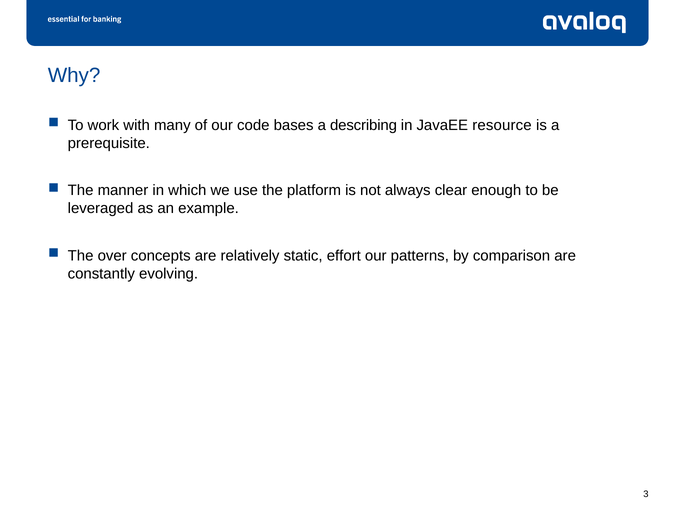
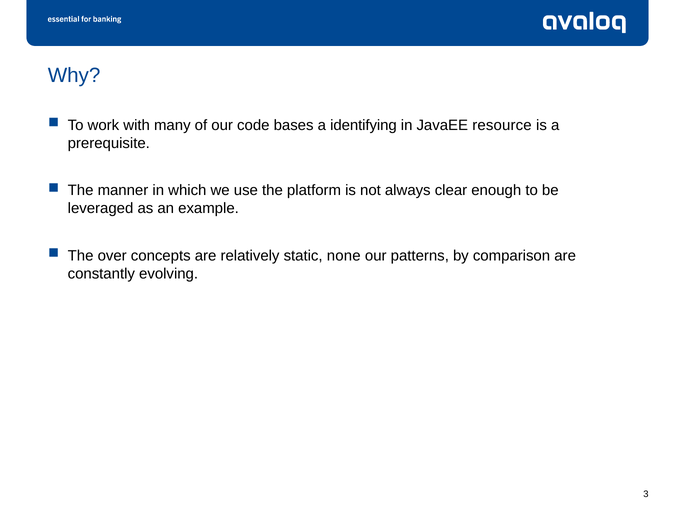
describing: describing -> identifying
effort: effort -> none
